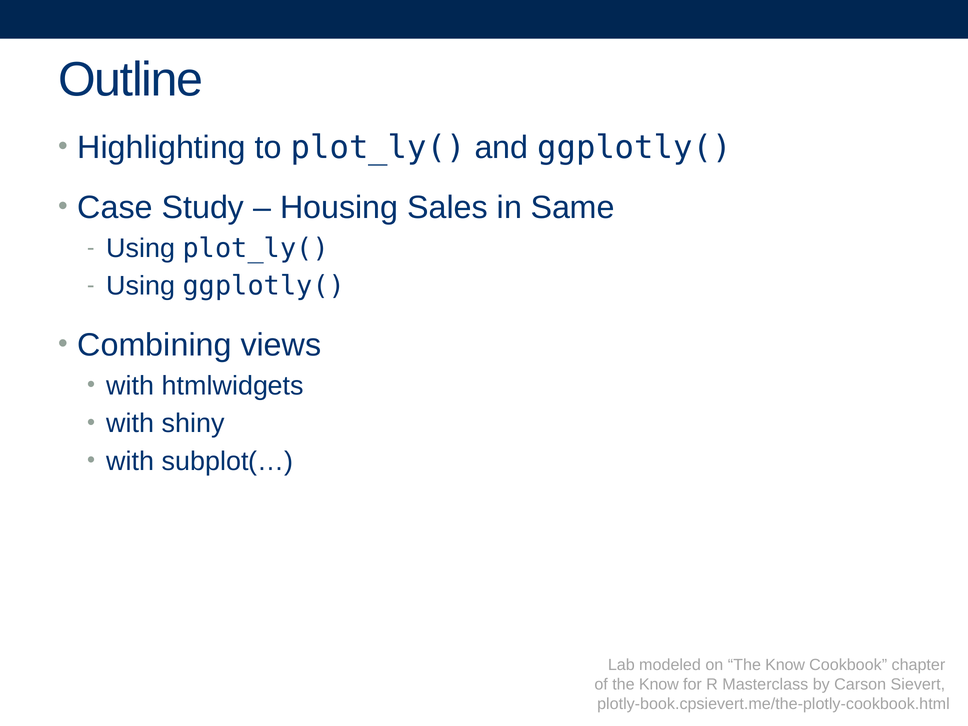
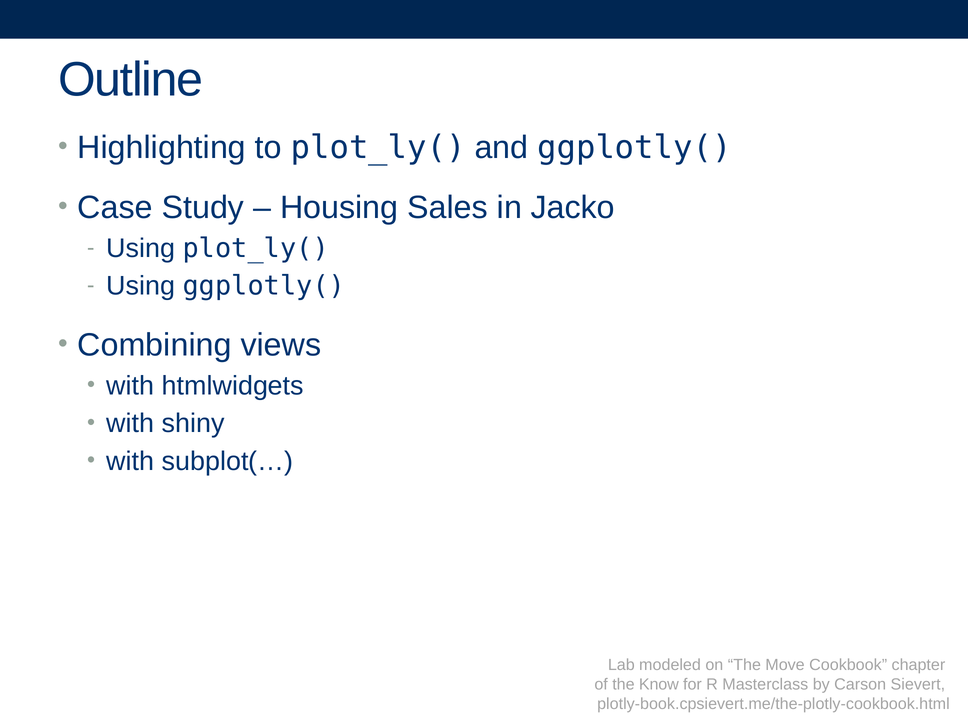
Same: Same -> Jacko
on The Know: Know -> Move
